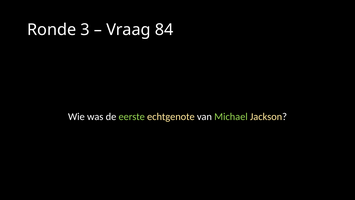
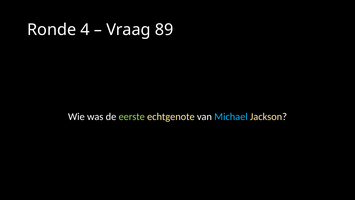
3: 3 -> 4
84: 84 -> 89
Michael colour: light green -> light blue
